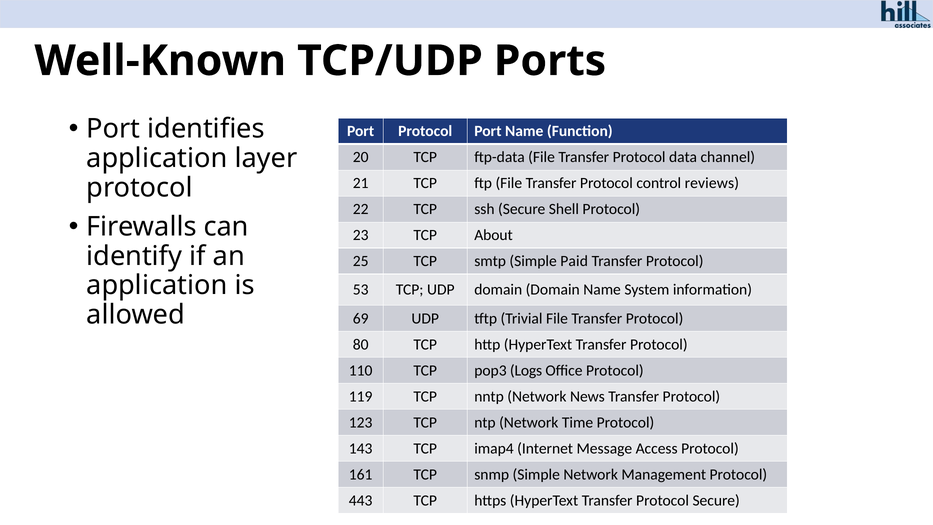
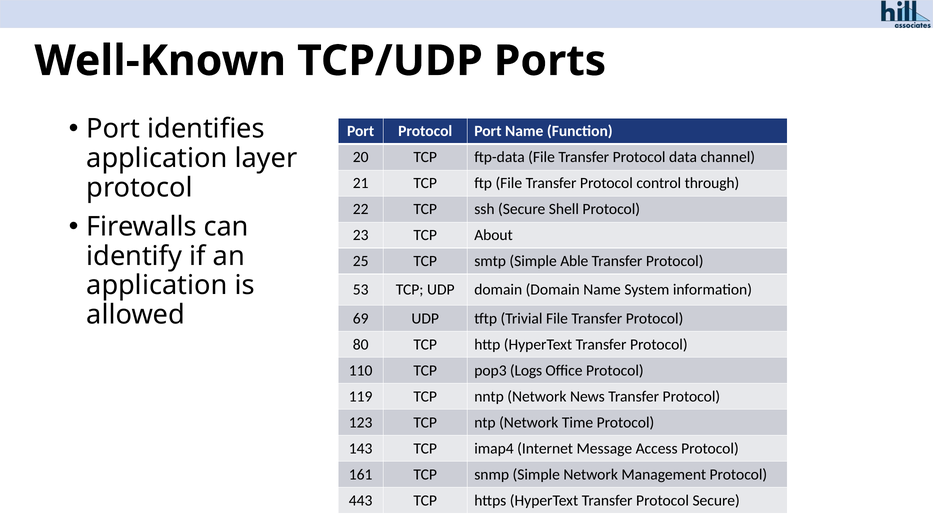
reviews: reviews -> through
Paid: Paid -> Able
